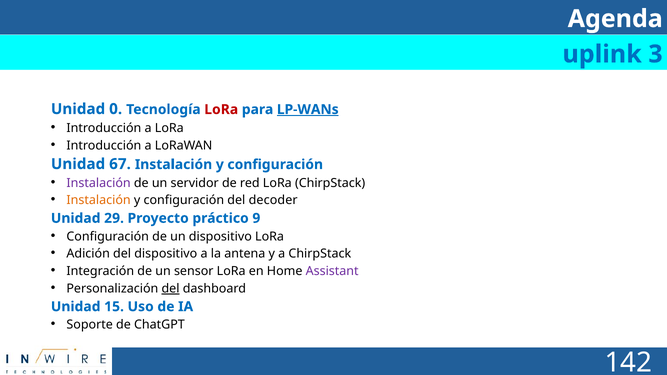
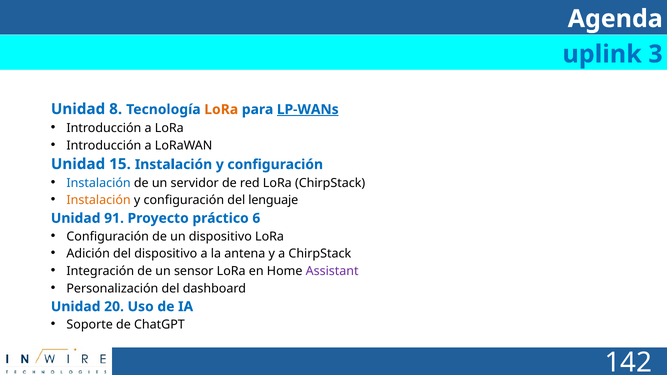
0: 0 -> 8
LoRa at (221, 110) colour: red -> orange
67: 67 -> 15
Instalación at (99, 183) colour: purple -> blue
decoder: decoder -> lenguaje
29: 29 -> 91
9: 9 -> 6
del at (171, 289) underline: present -> none
15: 15 -> 20
